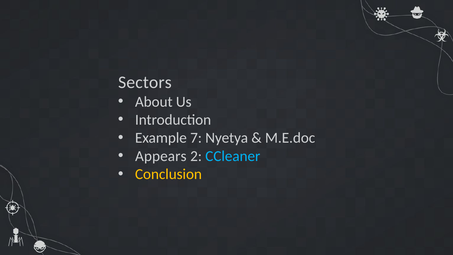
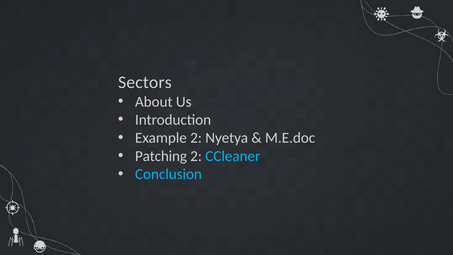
Example 7: 7 -> 2
Appears: Appears -> Patching
Conclusion colour: yellow -> light blue
